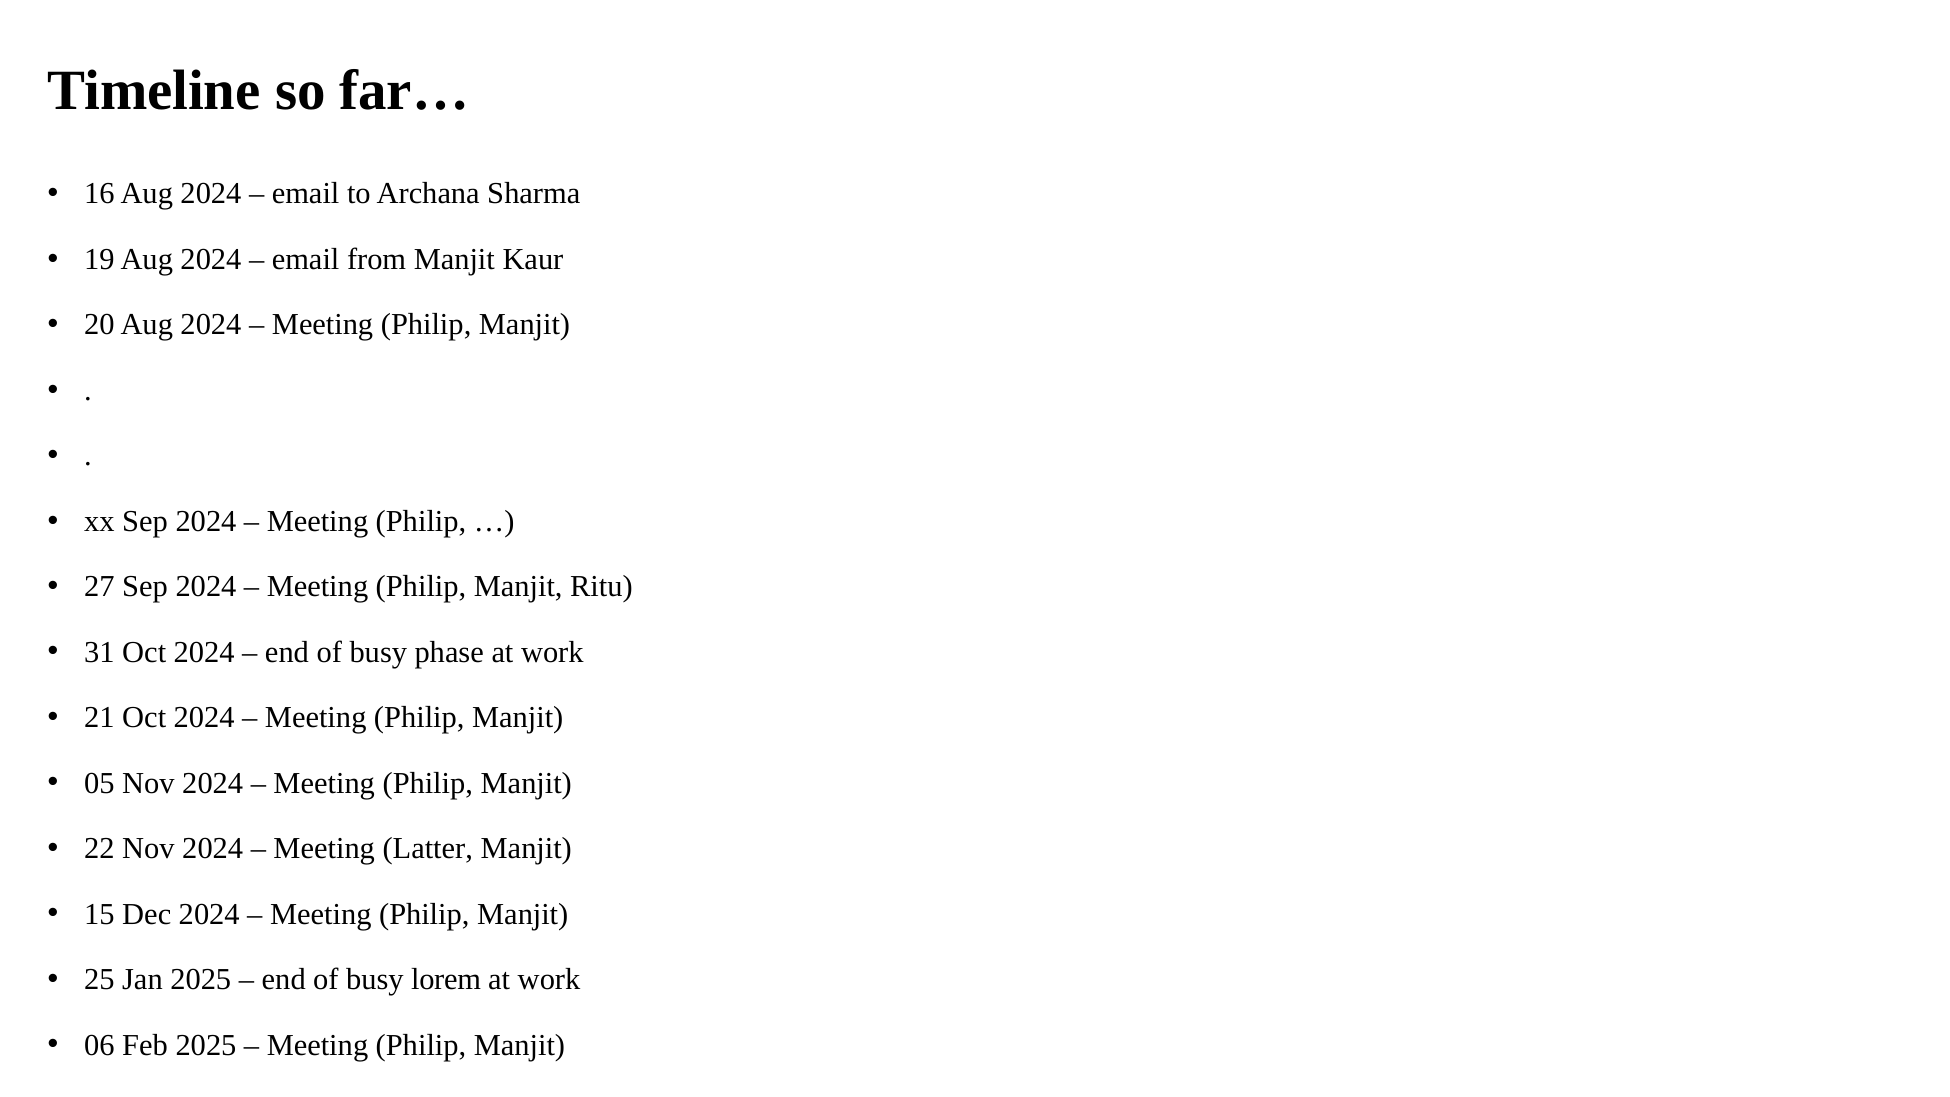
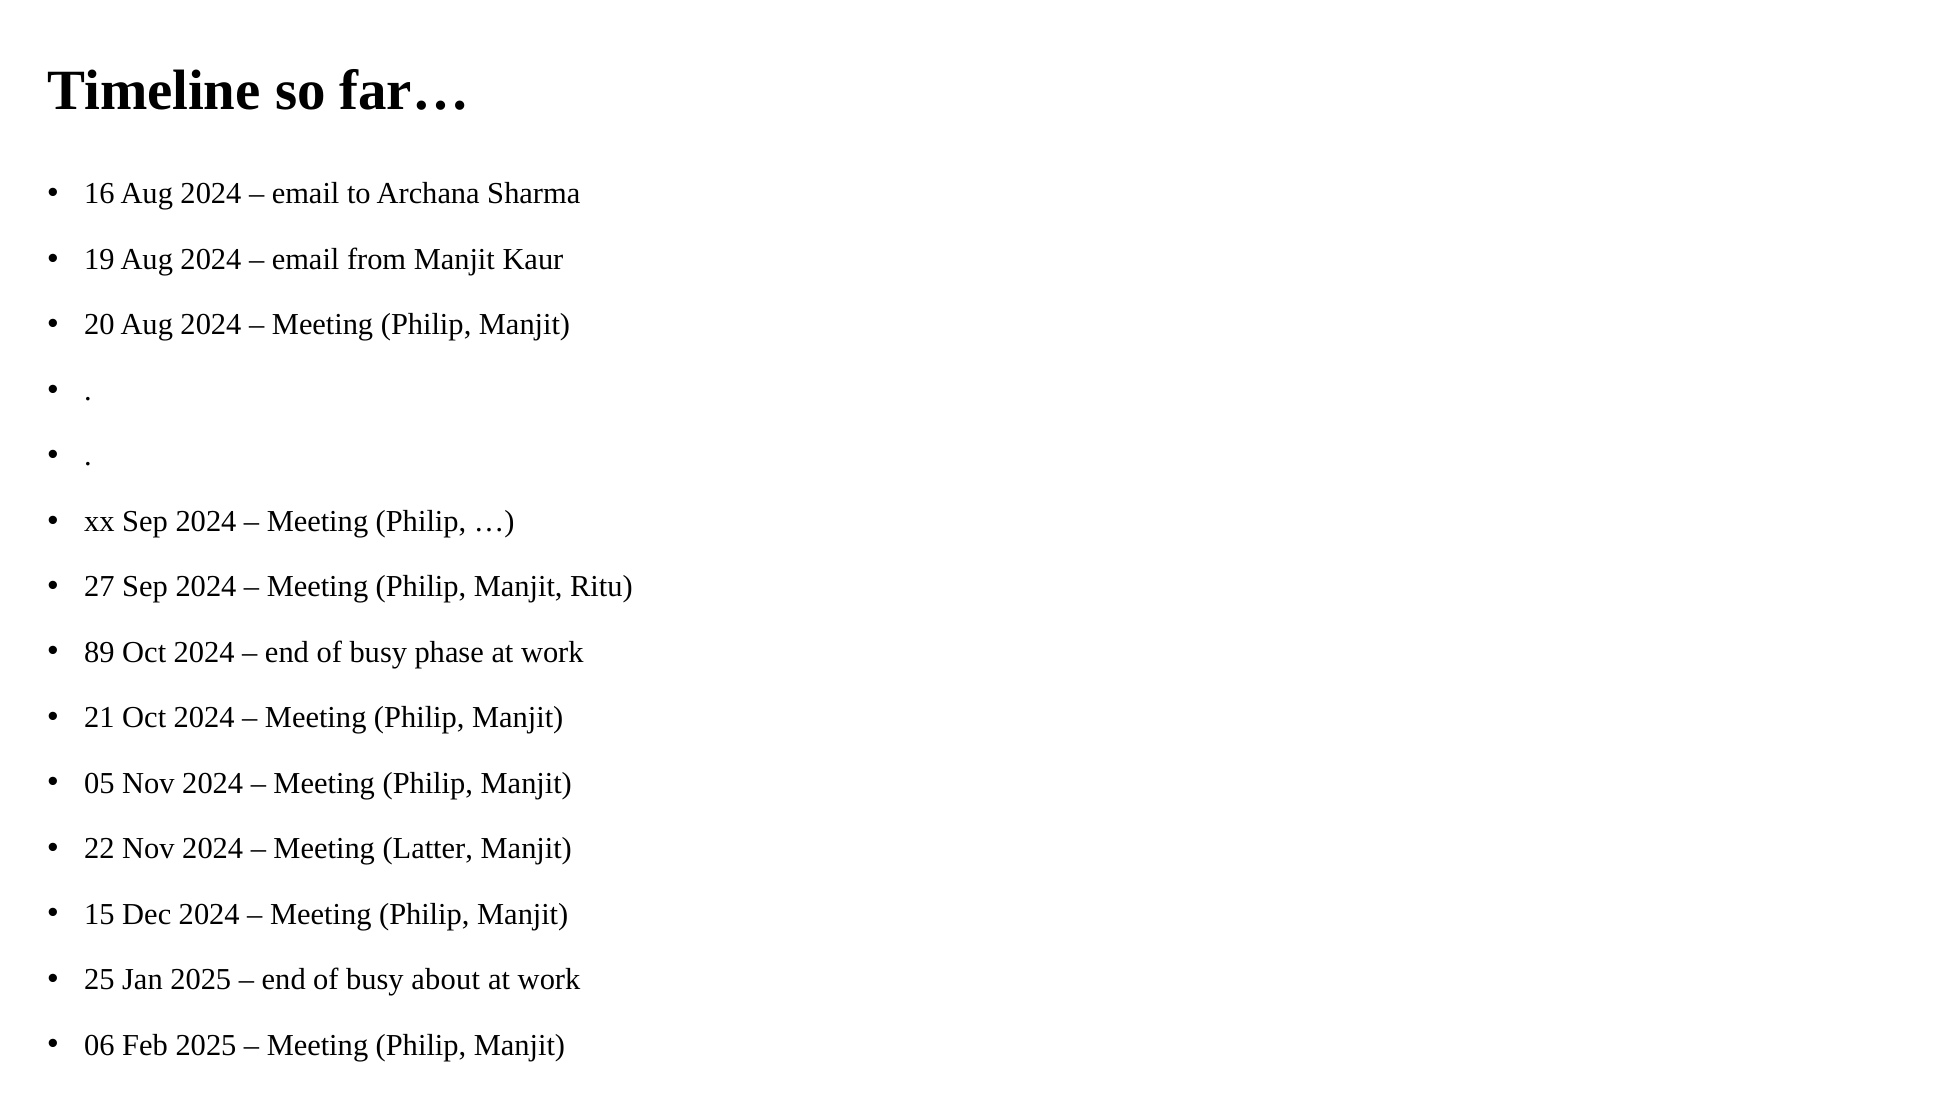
31: 31 -> 89
lorem: lorem -> about
